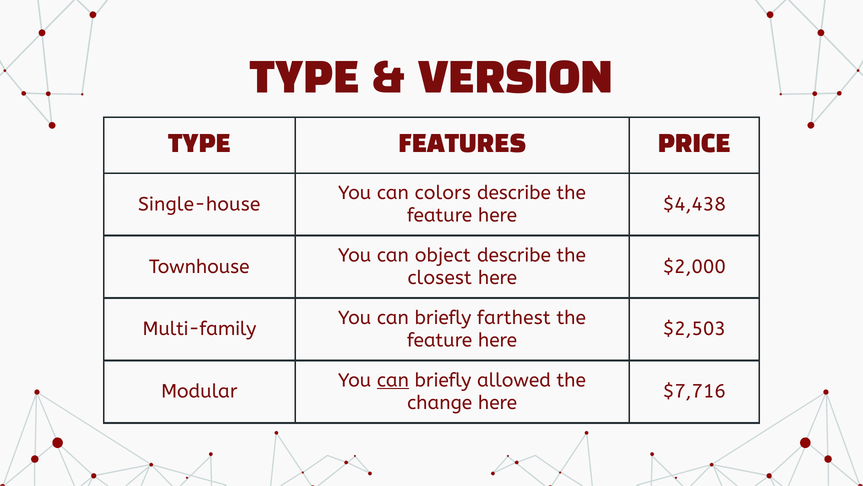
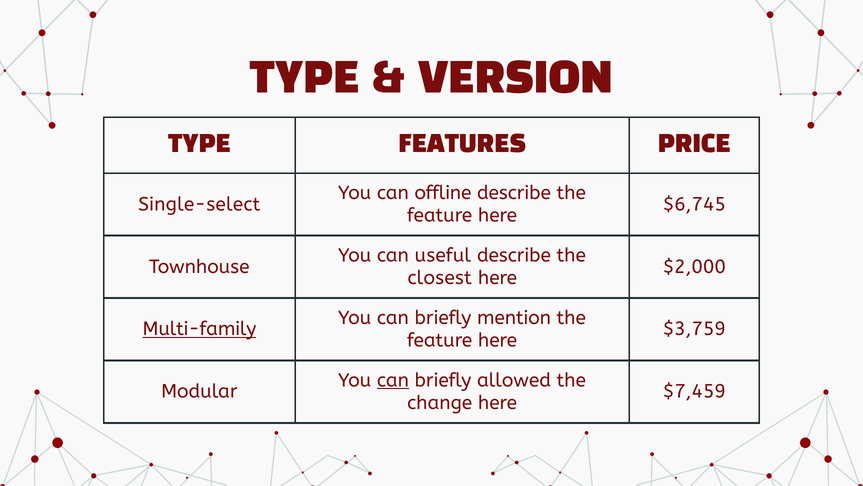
colors: colors -> offline
Single-house: Single-house -> Single-select
$4,438: $4,438 -> $6,745
object: object -> useful
farthest: farthest -> mention
Multi-family underline: none -> present
$2,503: $2,503 -> $3,759
$7,716: $7,716 -> $7,459
